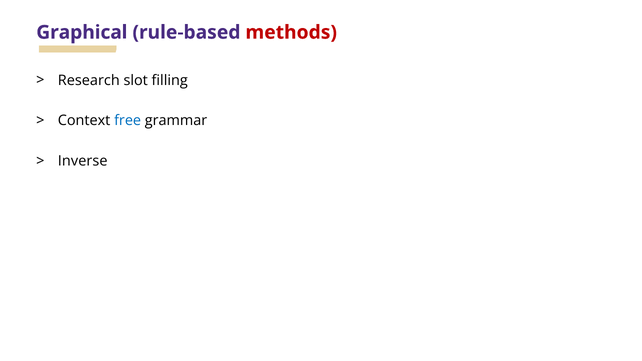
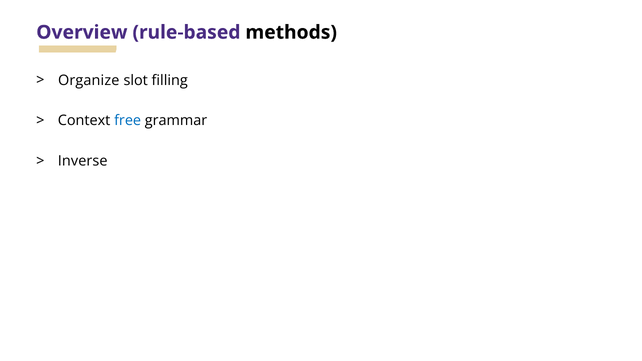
Graphical: Graphical -> Overview
methods colour: red -> black
Research: Research -> Organize
